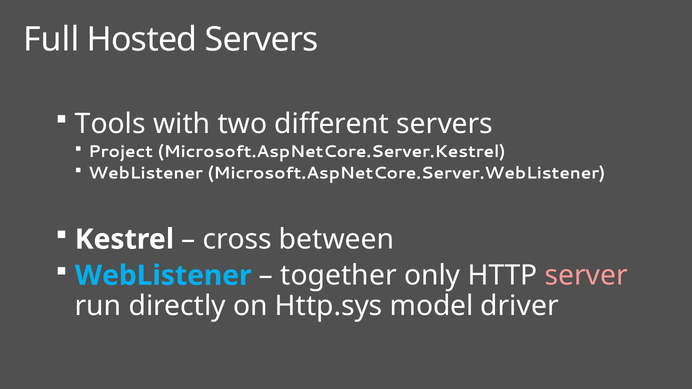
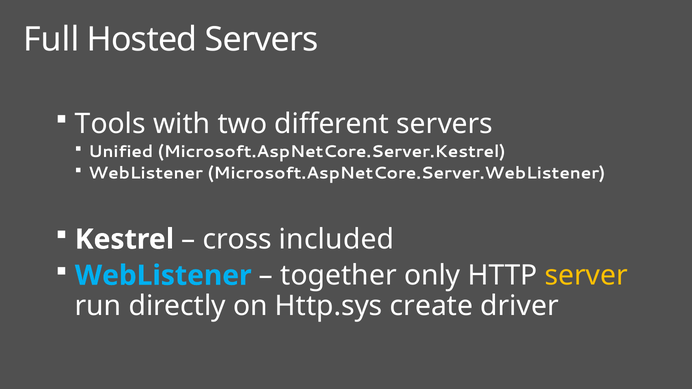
Project: Project -> Unified
between: between -> included
server colour: pink -> yellow
model: model -> create
